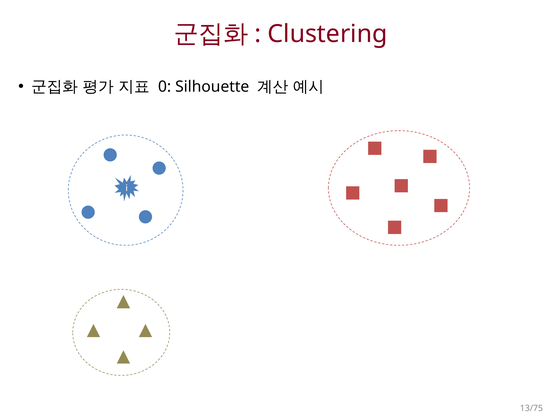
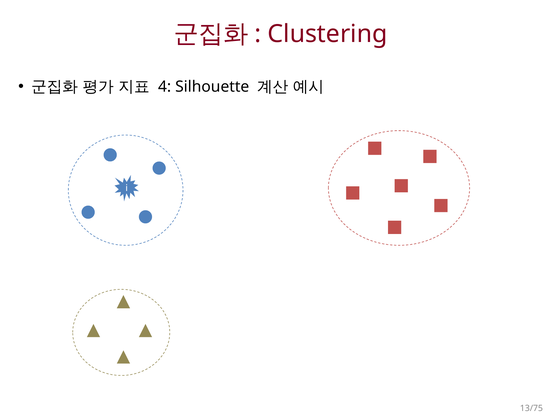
0: 0 -> 4
